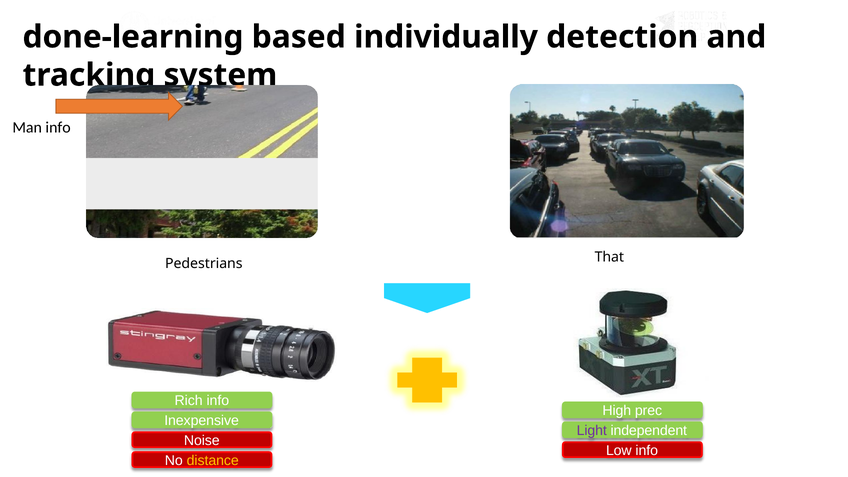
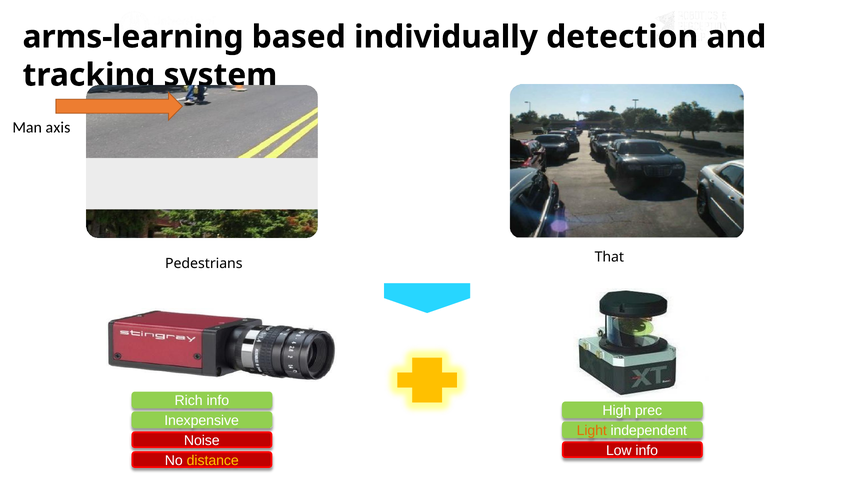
done-learning: done-learning -> arms-learning
Man info: info -> axis
Light colour: purple -> orange
